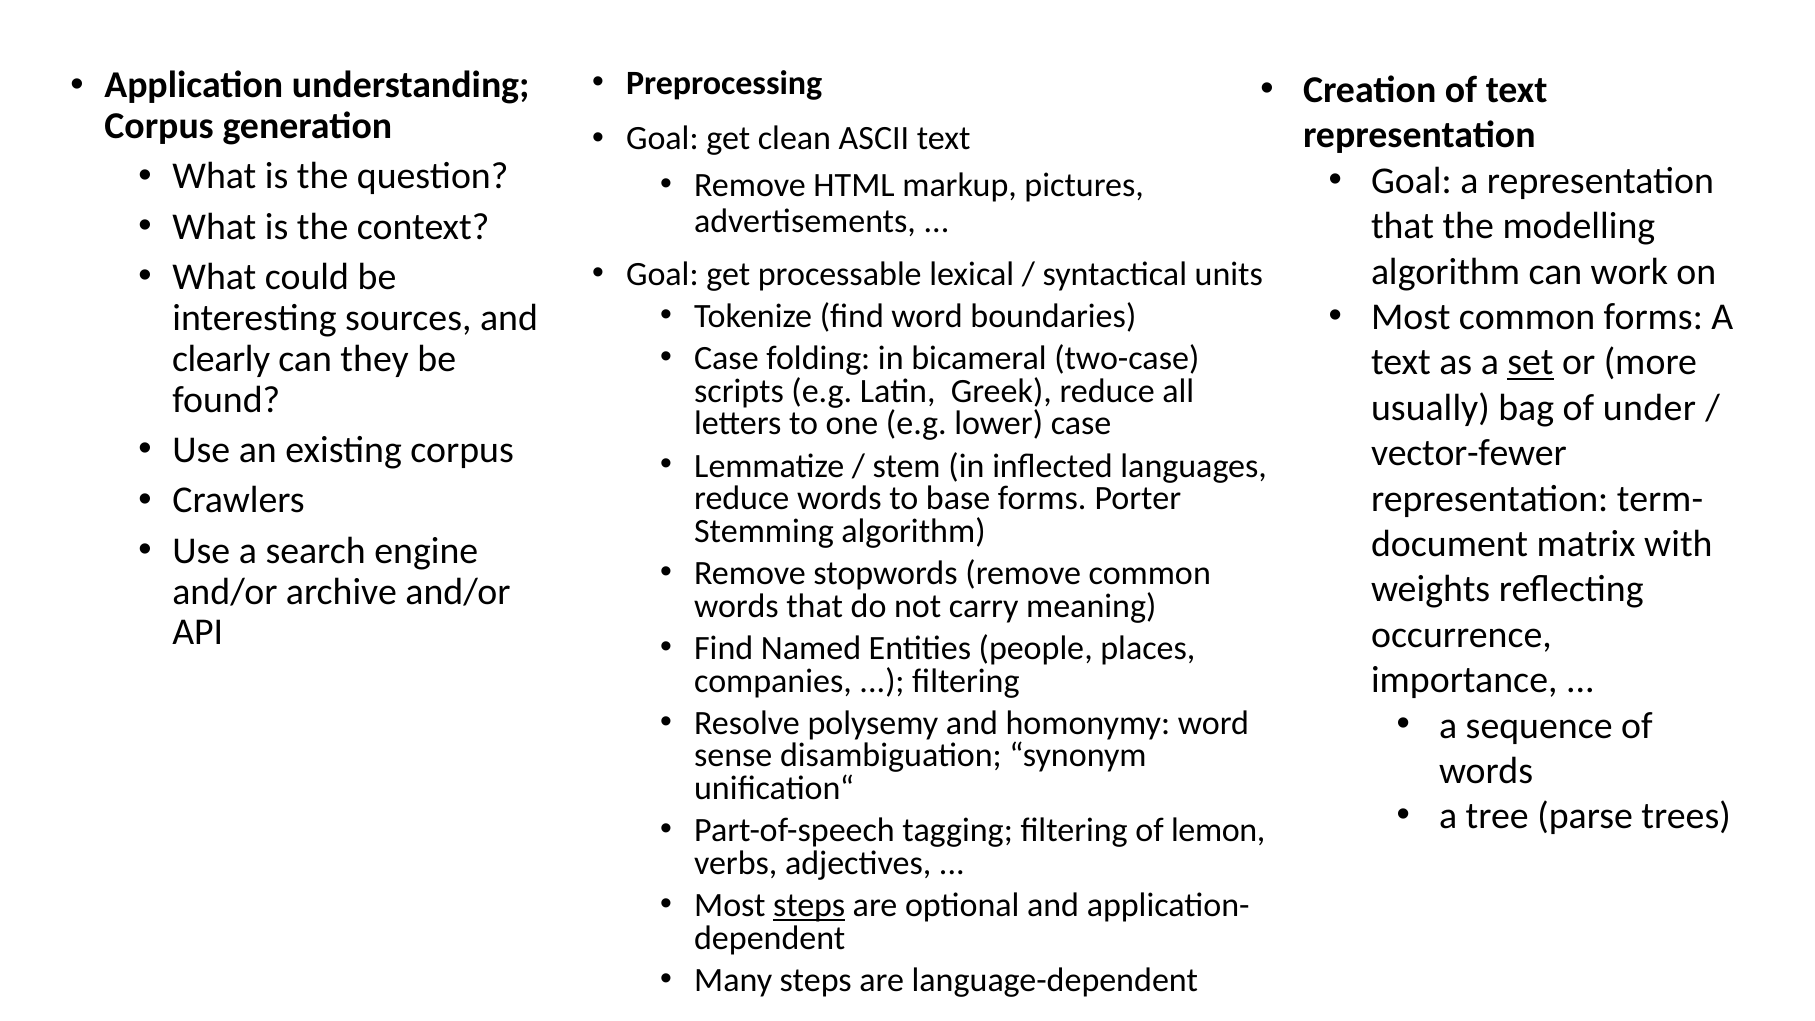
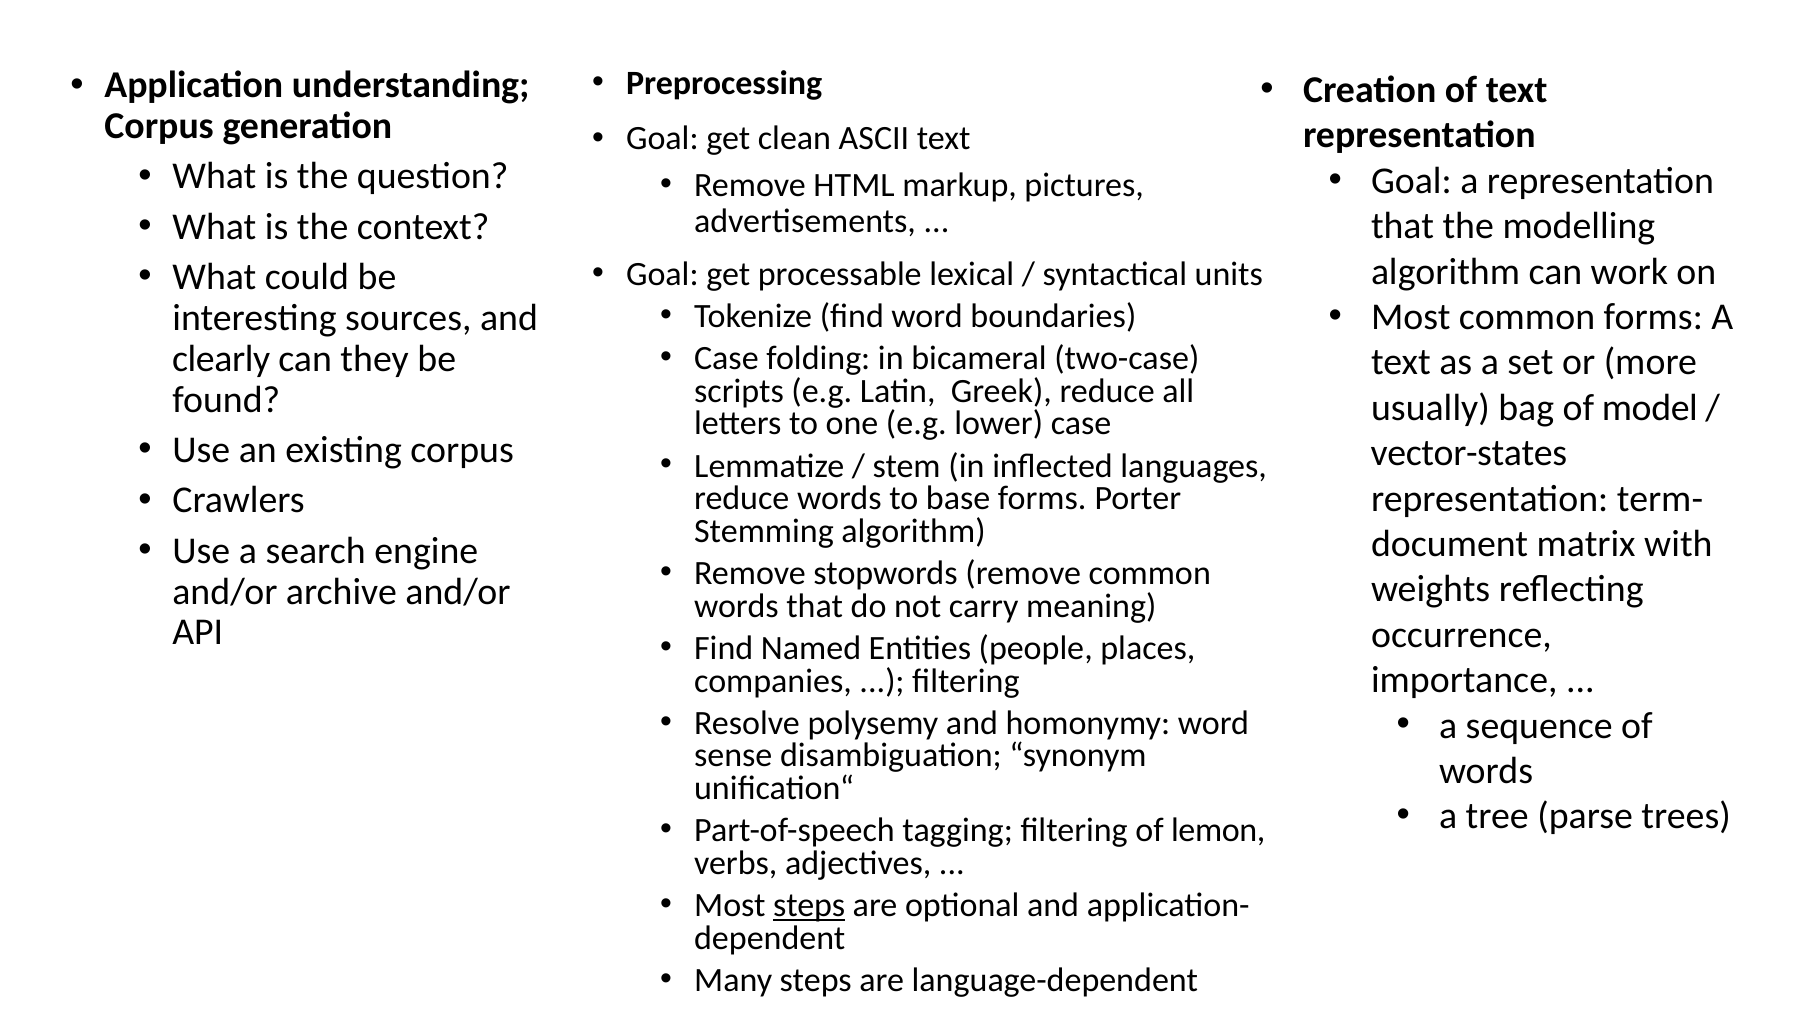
set underline: present -> none
under: under -> model
vector-fewer: vector-fewer -> vector-states
